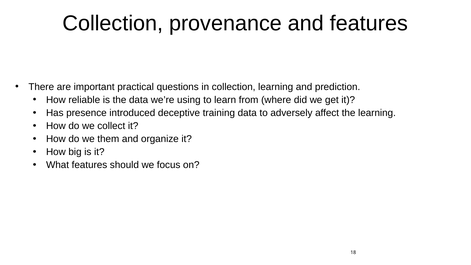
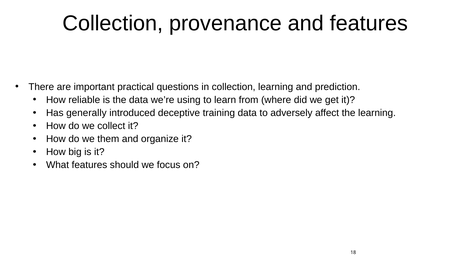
presence: presence -> generally
